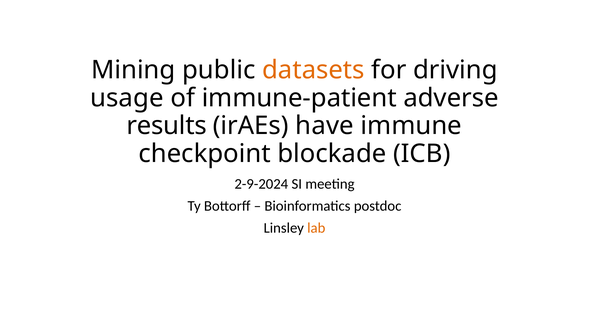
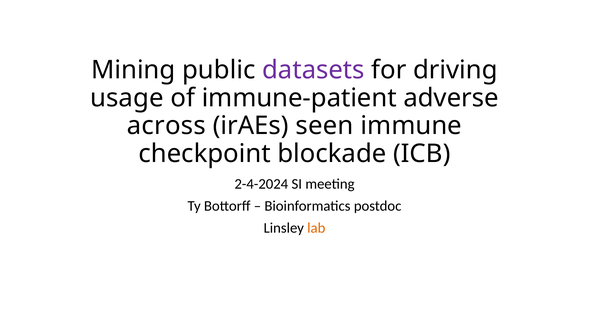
datasets colour: orange -> purple
results: results -> across
have: have -> seen
2-9-2024: 2-9-2024 -> 2-4-2024
